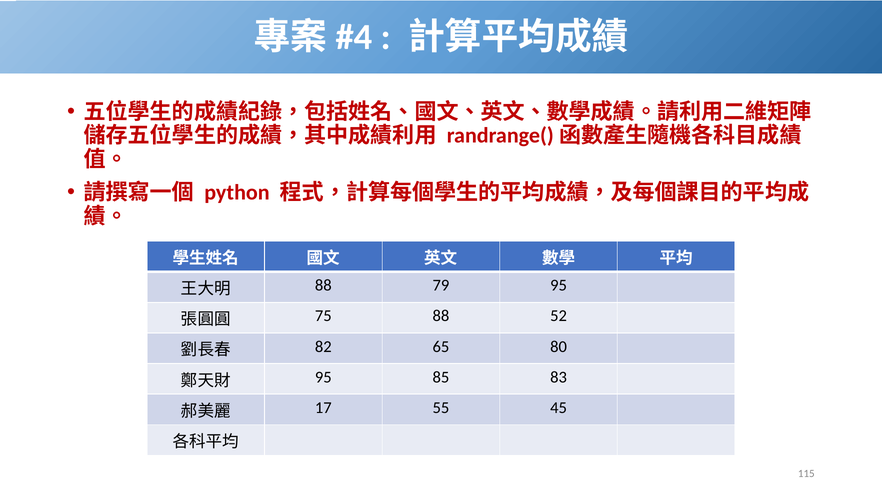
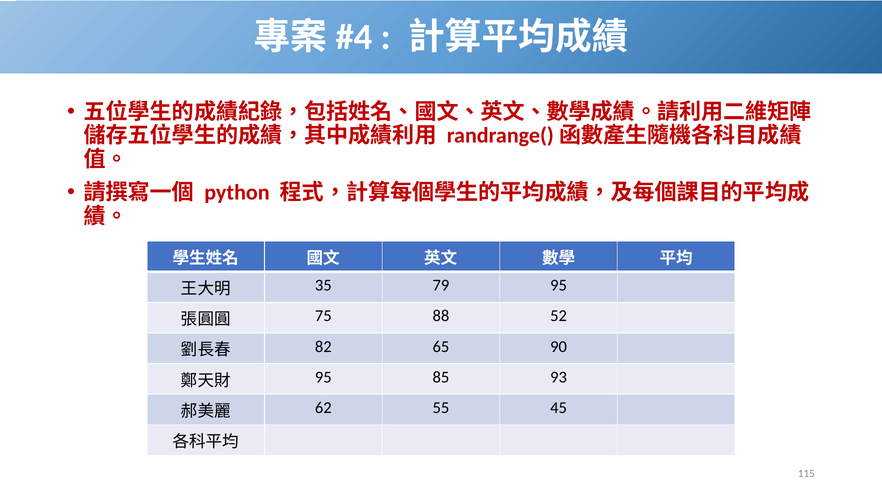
88 at (323, 285): 88 -> 35
80: 80 -> 90
83: 83 -> 93
17: 17 -> 62
